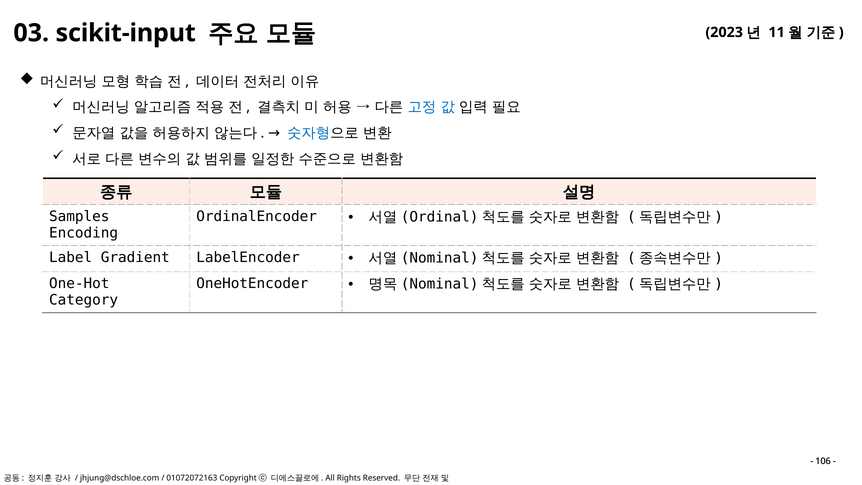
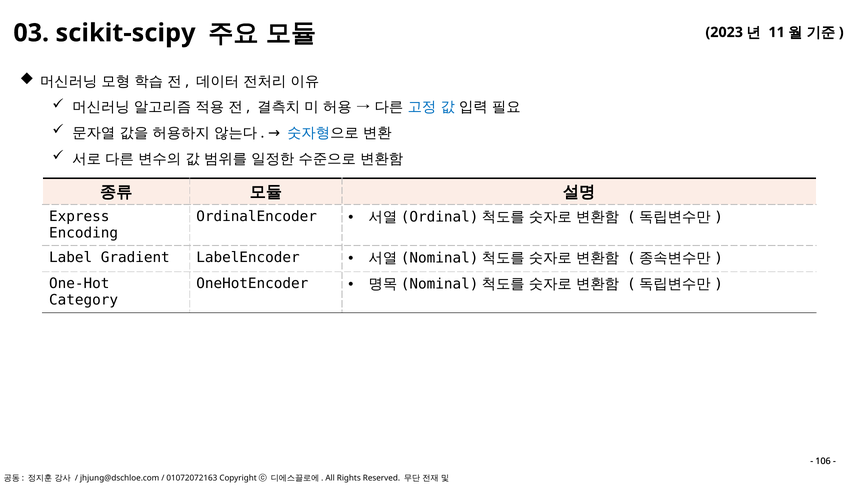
scikit-input: scikit-input -> scikit-scipy
Samples: Samples -> Express
